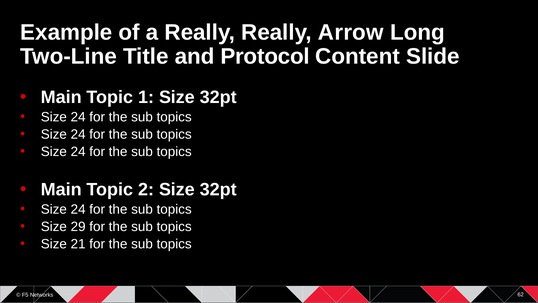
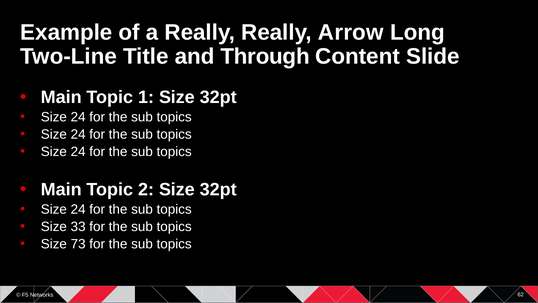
Protocol: Protocol -> Through
29: 29 -> 33
21: 21 -> 73
